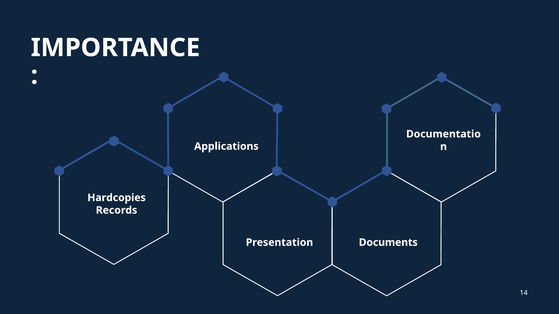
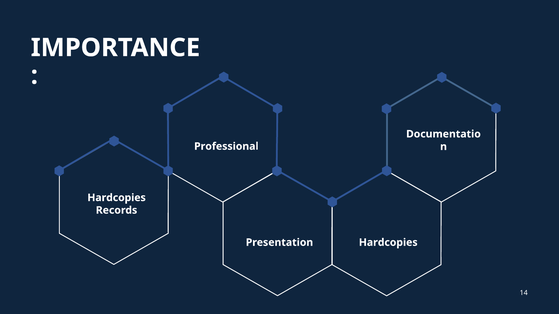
Applications: Applications -> Professional
Presentation Documents: Documents -> Hardcopies
